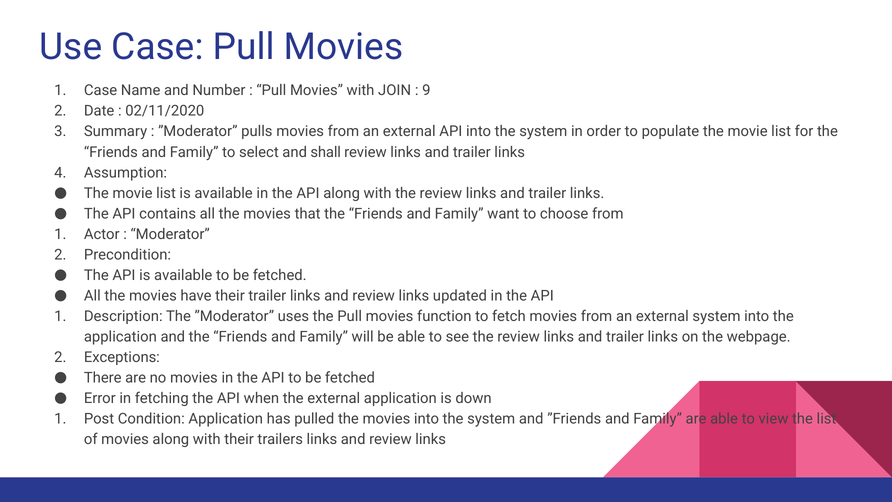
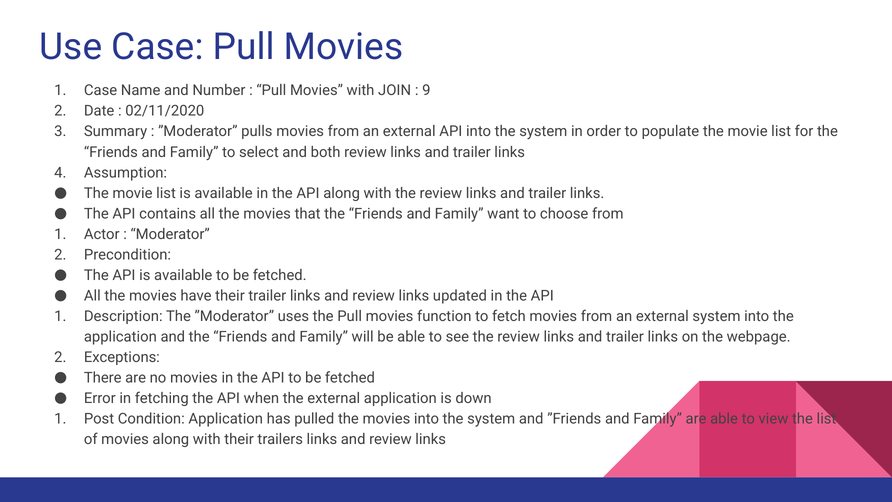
shall: shall -> both
